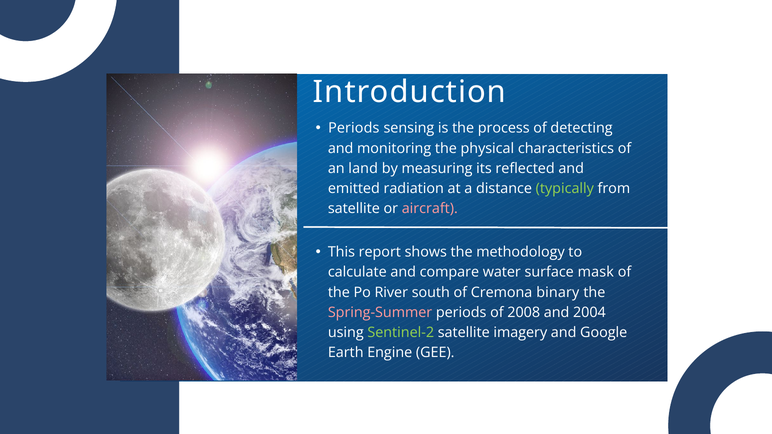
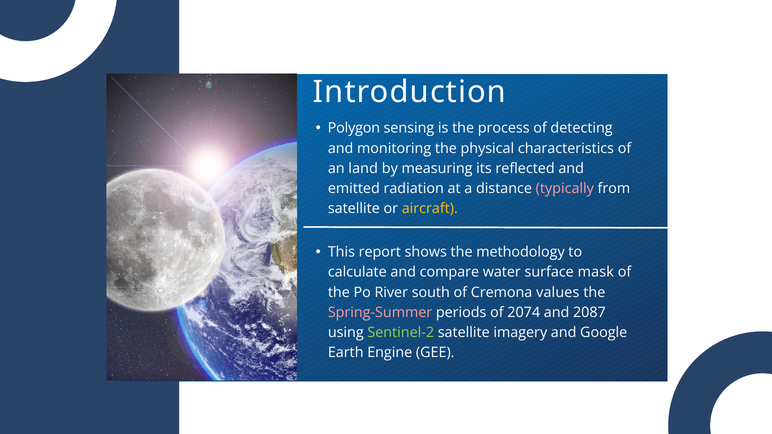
Periods at (354, 128): Periods -> Polygon
typically colour: light green -> pink
aircraft colour: pink -> yellow
binary: binary -> values
2008: 2008 -> 2074
2004: 2004 -> 2087
